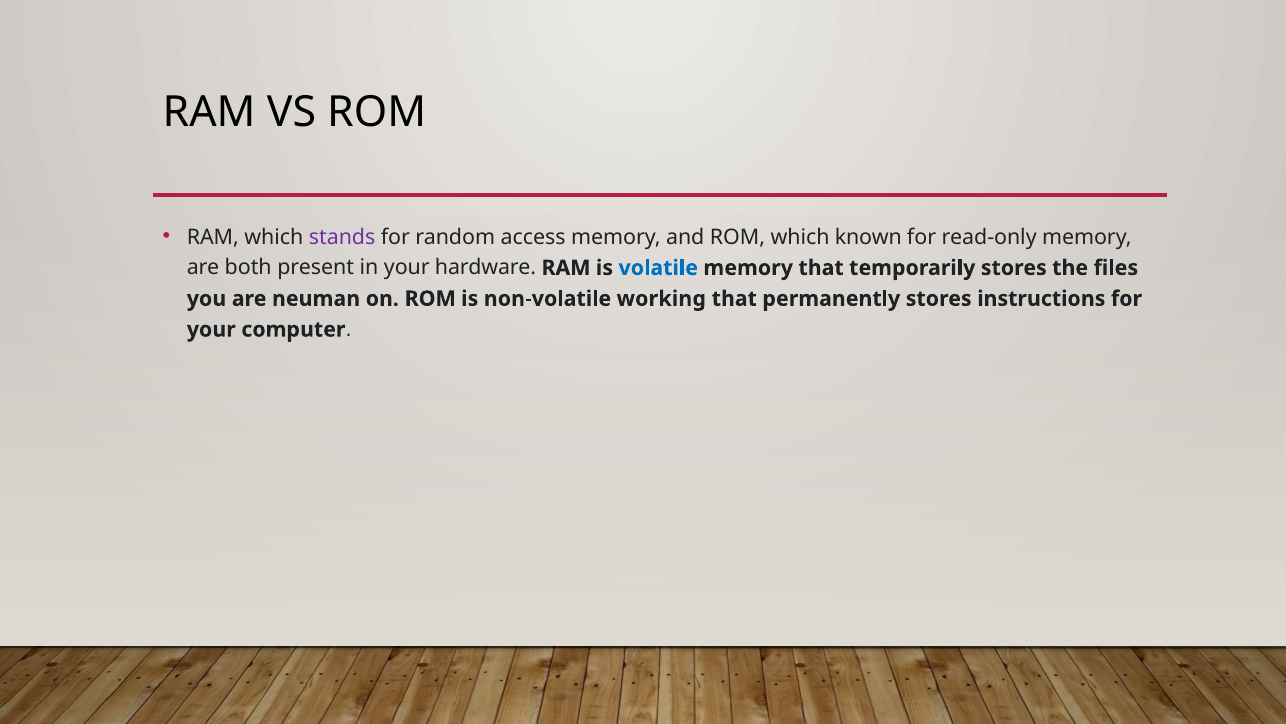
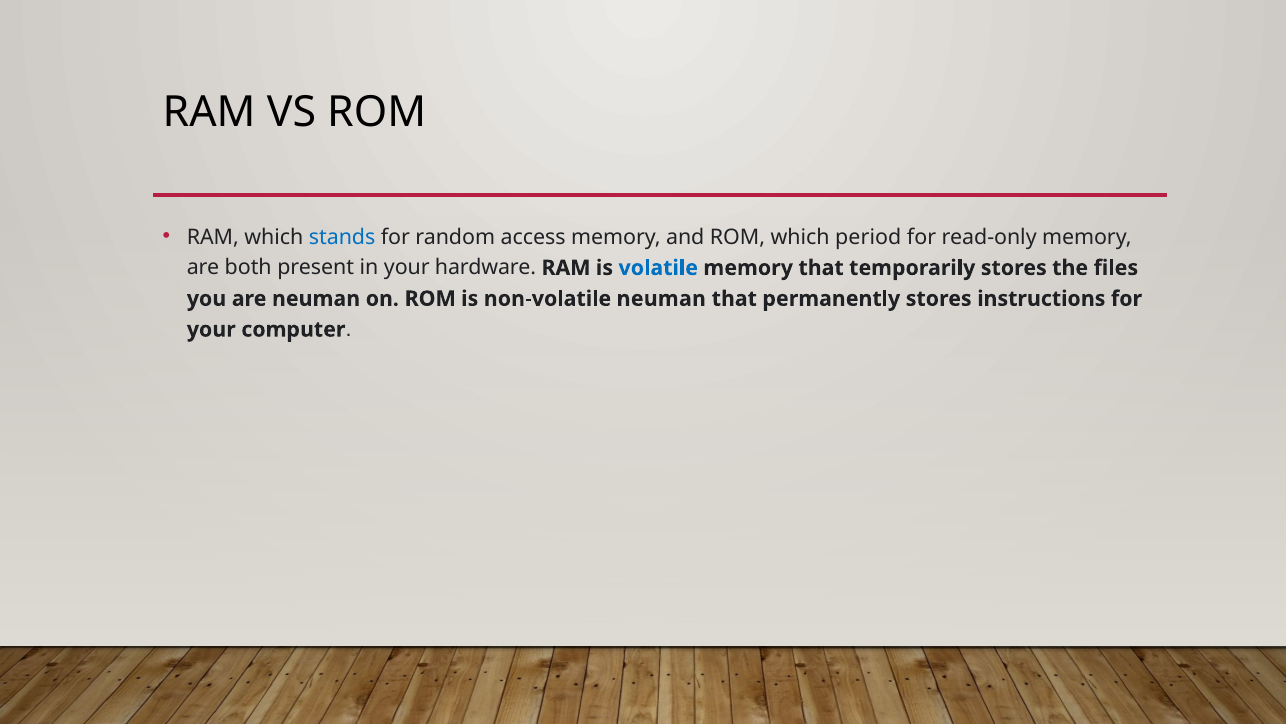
stands colour: purple -> blue
known: known -> period
non-volatile working: working -> neuman
